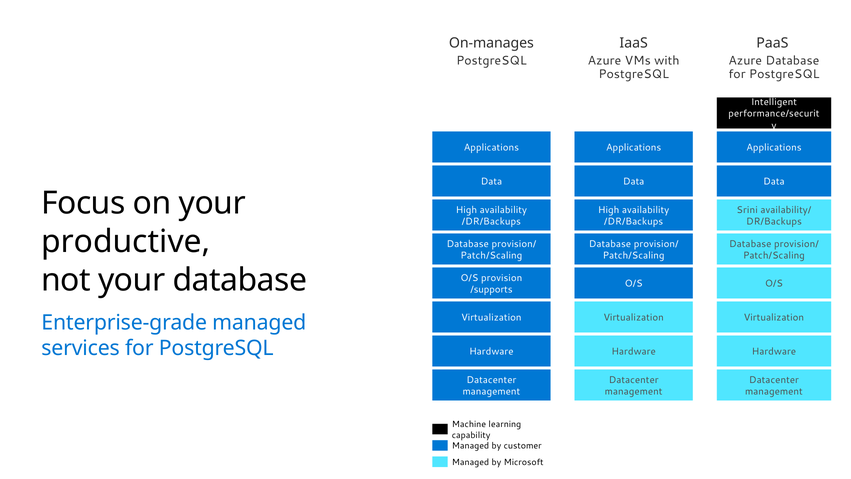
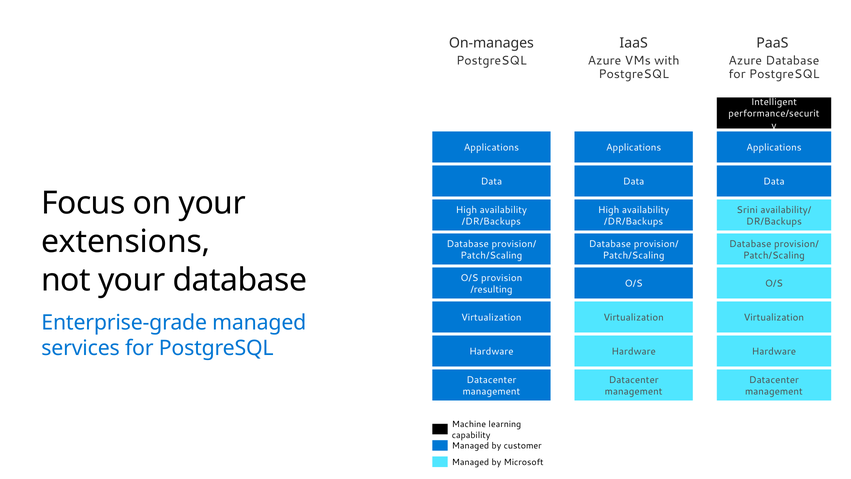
productive: productive -> extensions
/supports: /supports -> /resulting
